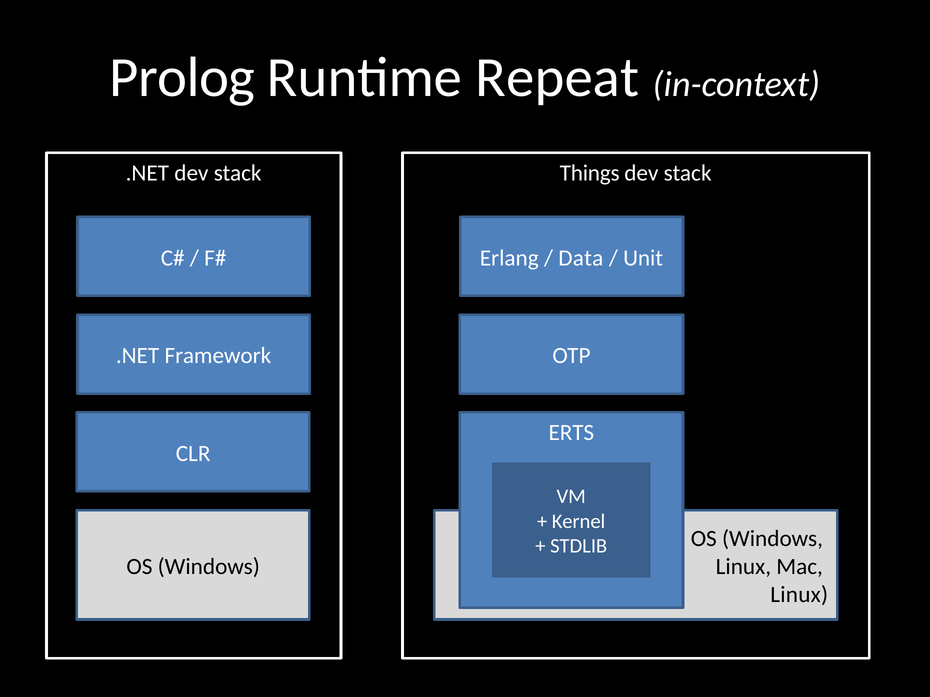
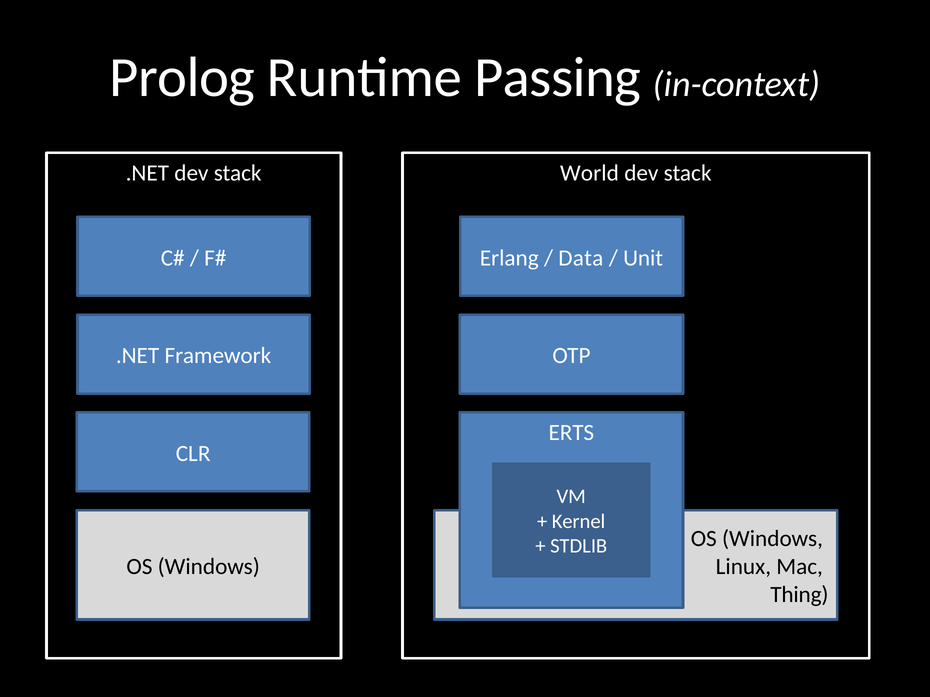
Repeat: Repeat -> Passing
Things: Things -> World
Linux at (799, 595): Linux -> Thing
